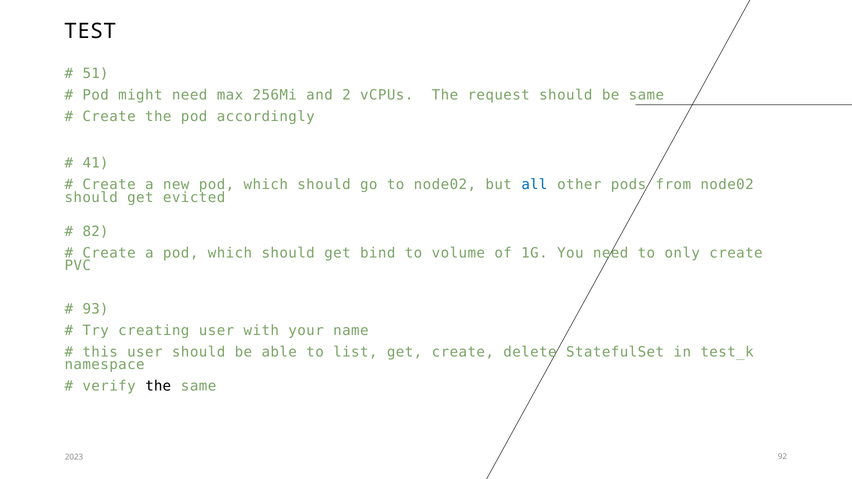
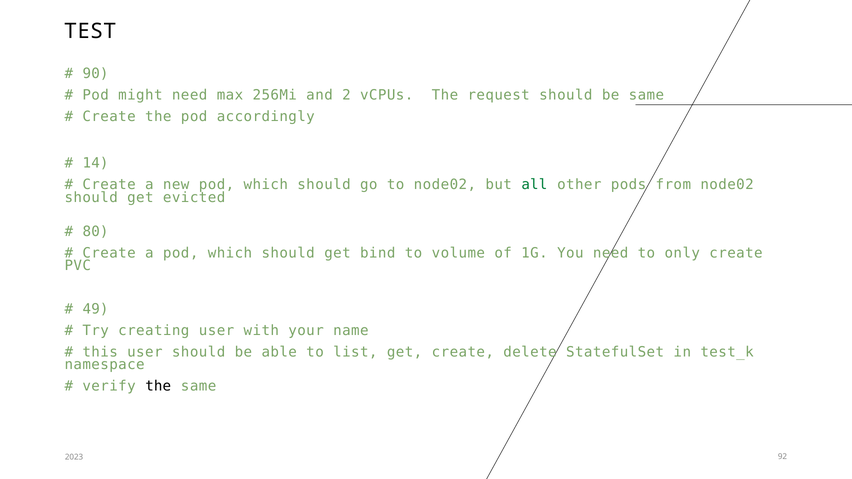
51: 51 -> 90
41: 41 -> 14
all colour: blue -> green
82: 82 -> 80
93: 93 -> 49
